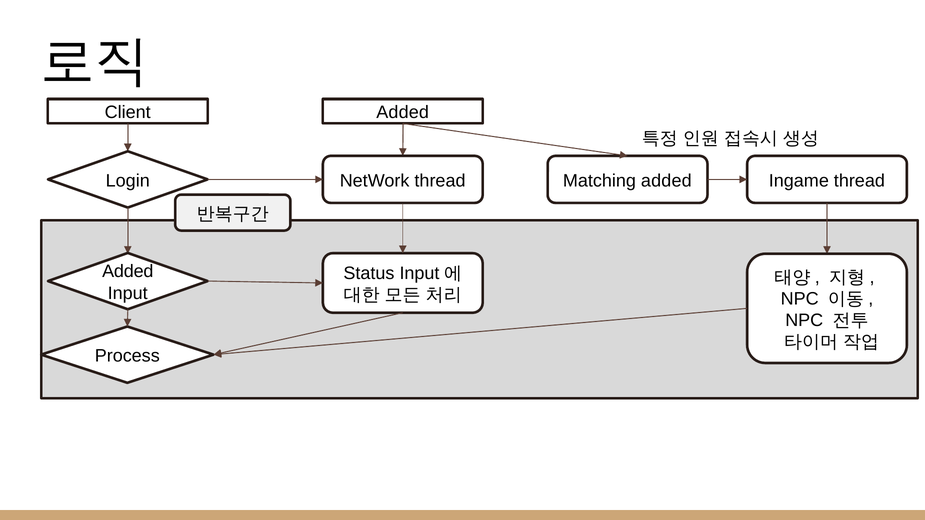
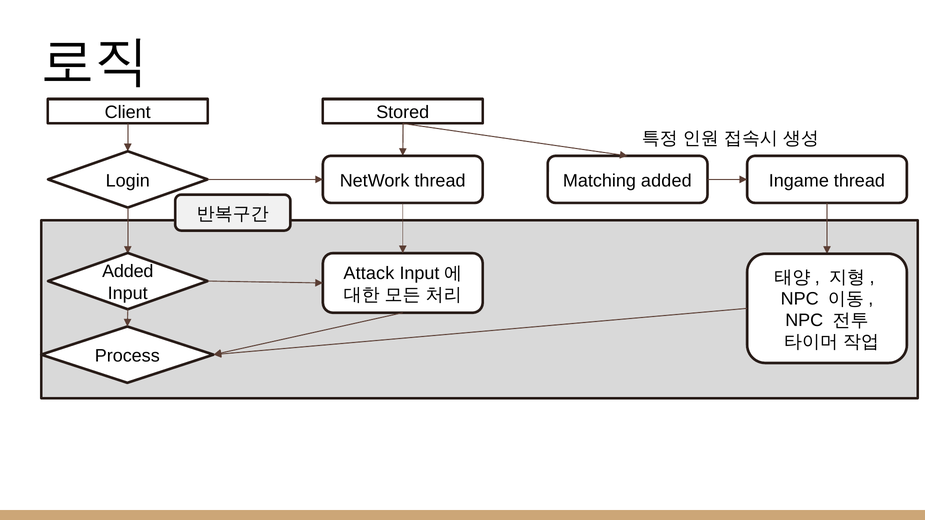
Client Added: Added -> Stored
Status: Status -> Attack
